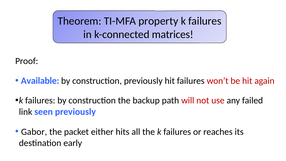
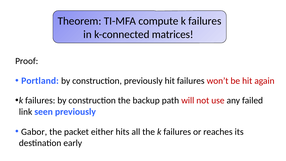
property: property -> compute
Available: Available -> Portland
